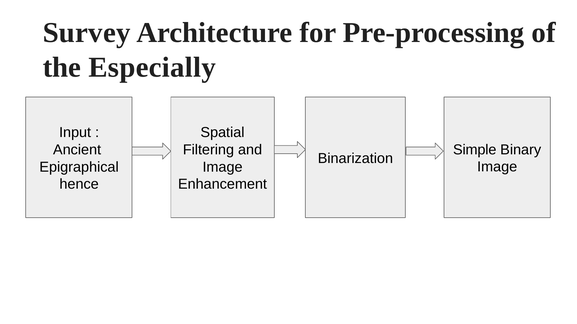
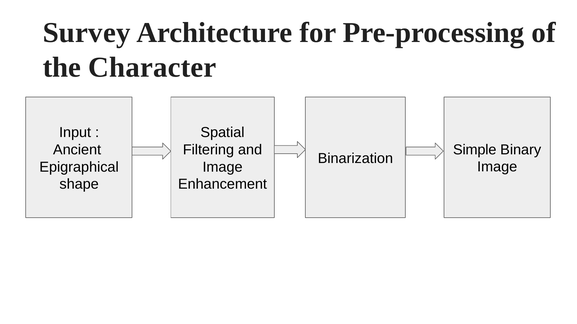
Especially: Especially -> Character
hence: hence -> shape
